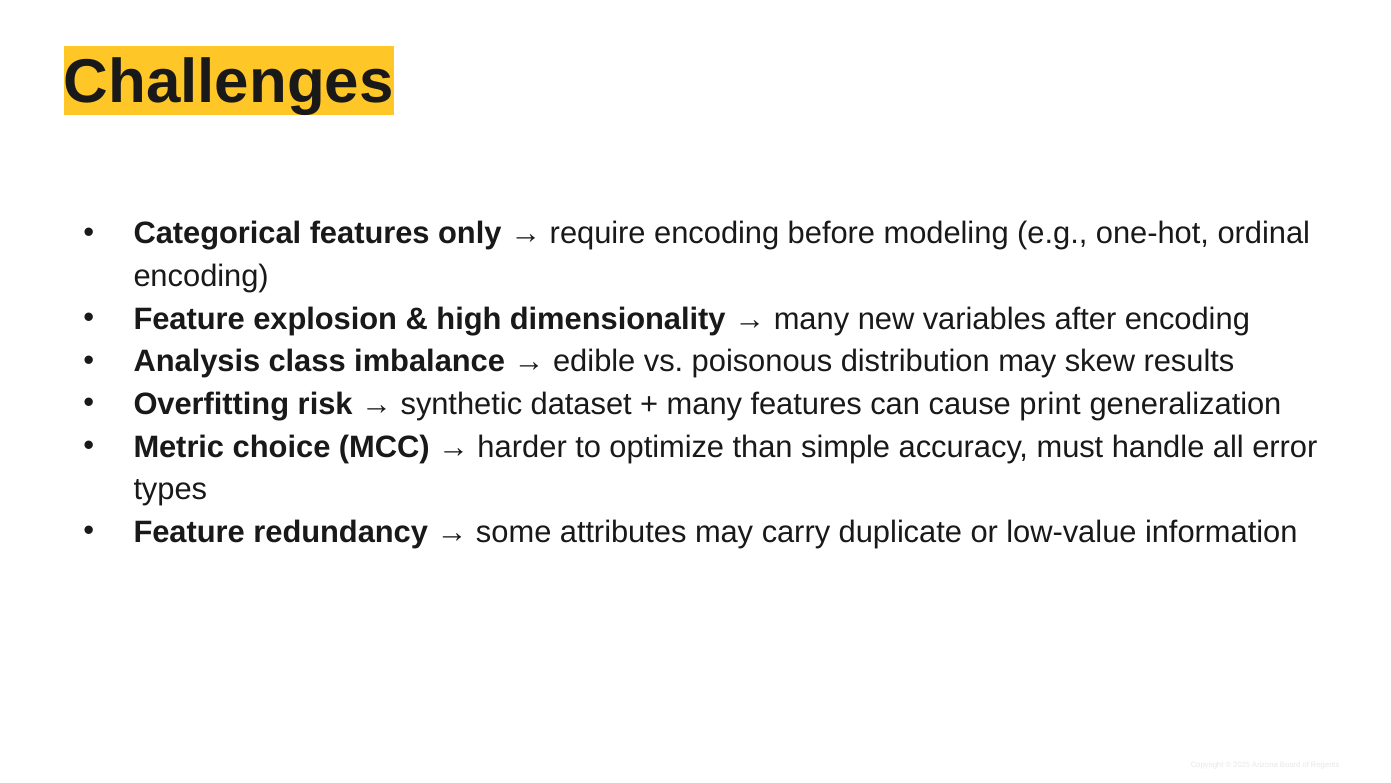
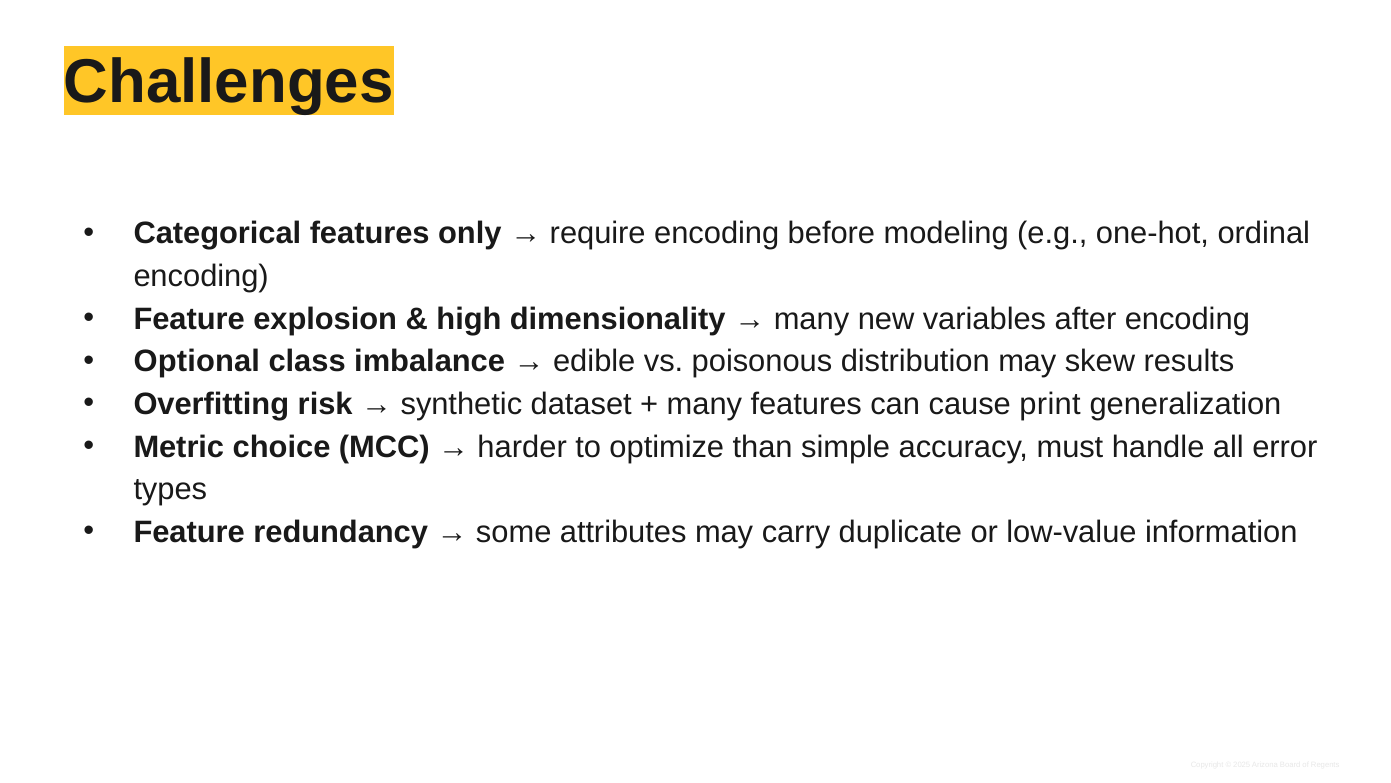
Analysis: Analysis -> Optional
